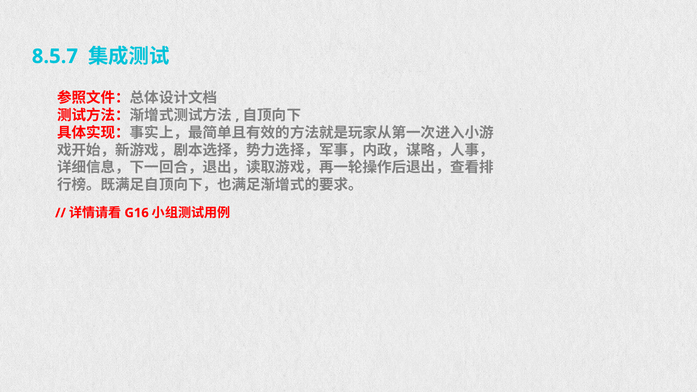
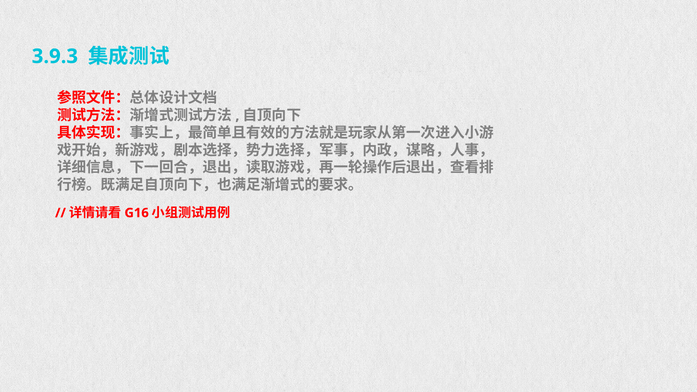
8.5.7: 8.5.7 -> 3.9.3
